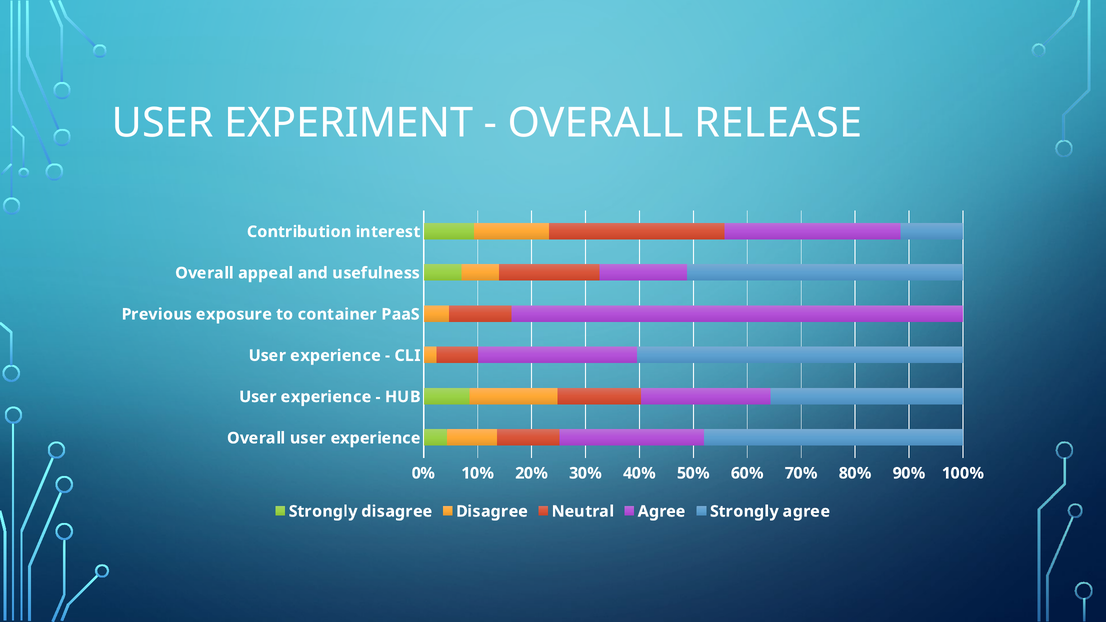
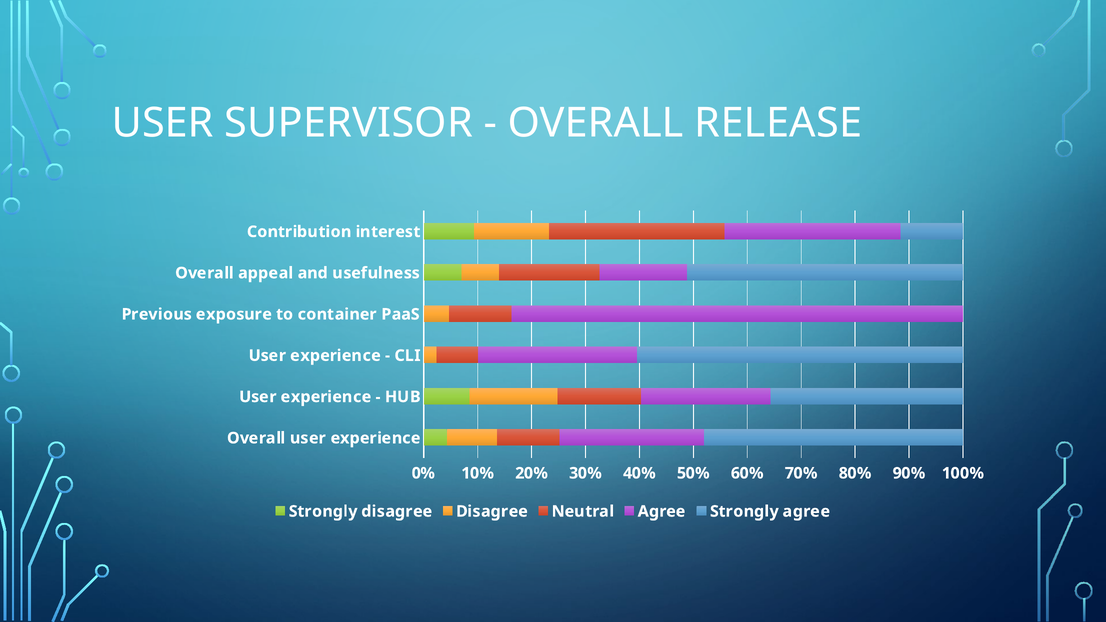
EXPERIMENT: EXPERIMENT -> SUPERVISOR
